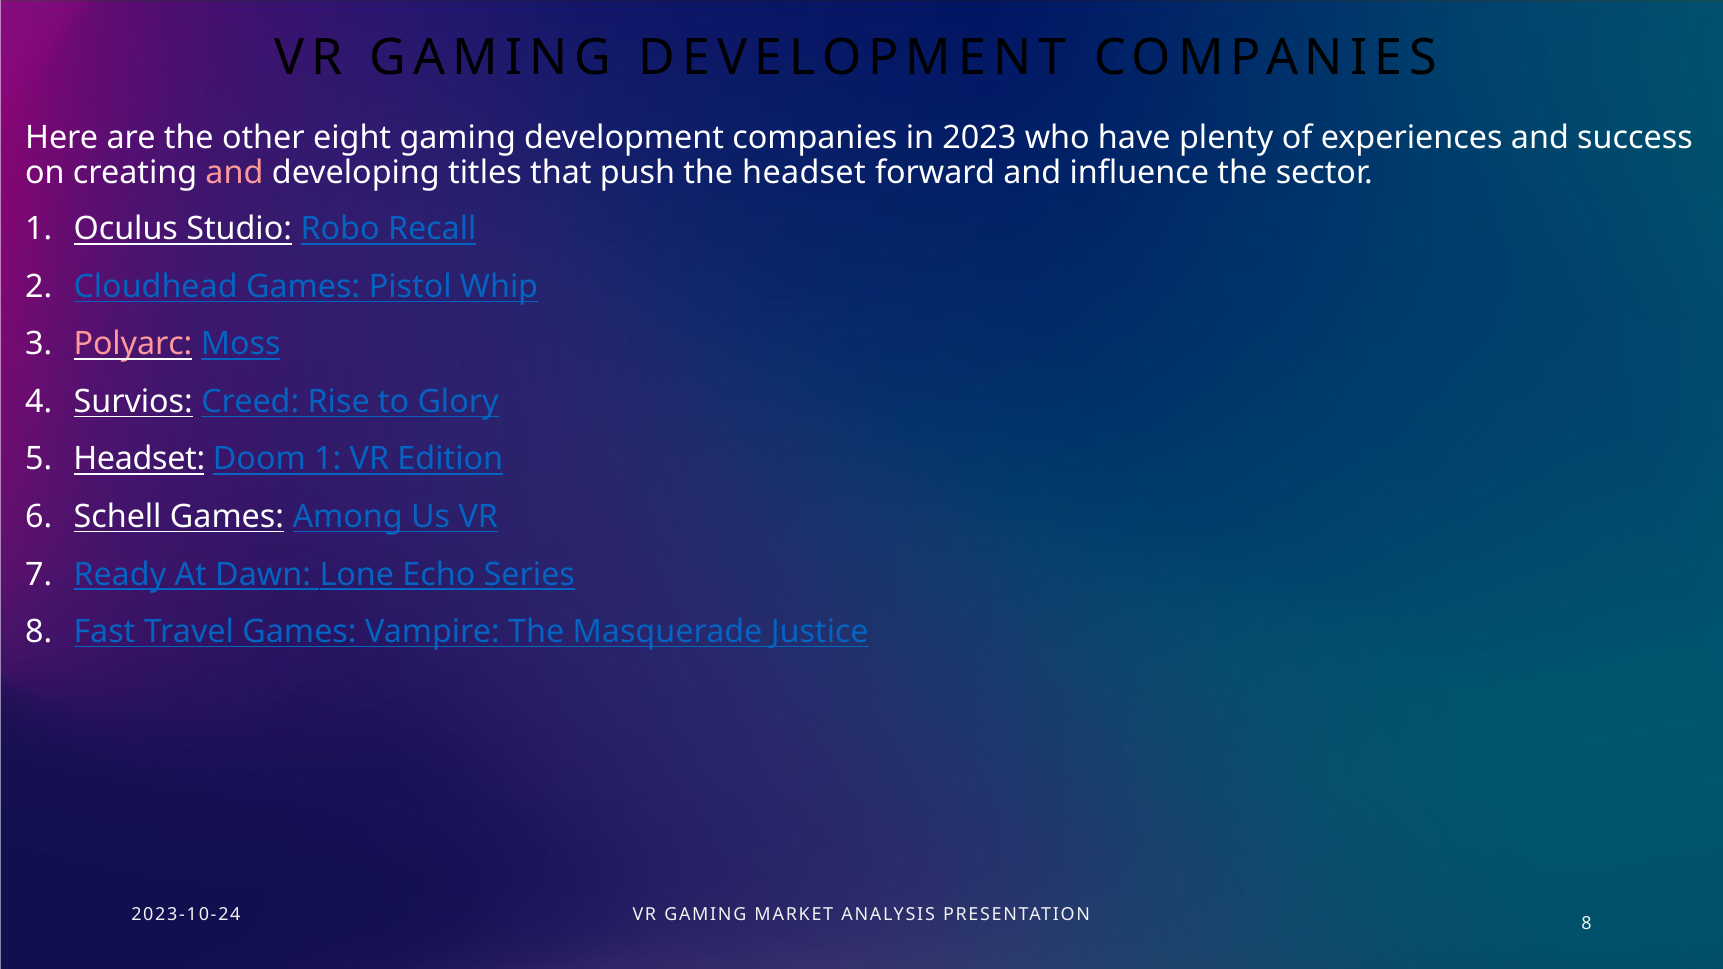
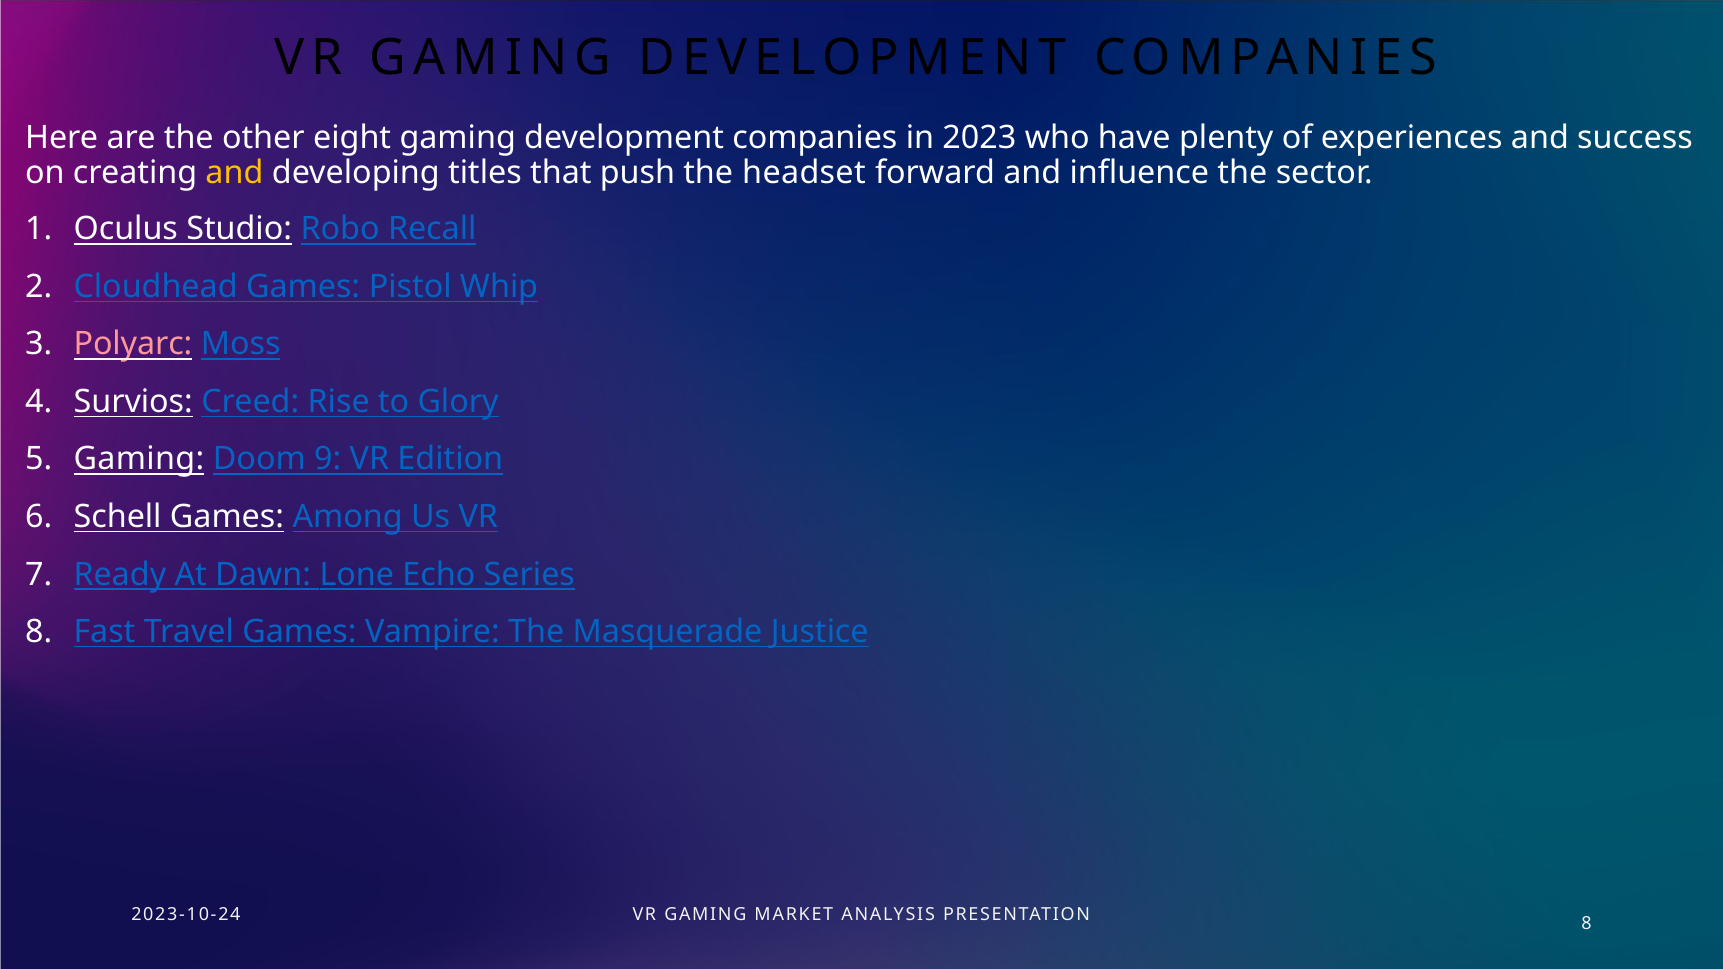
and at (234, 173) colour: pink -> yellow
Headset at (139, 459): Headset -> Gaming
Doom 1: 1 -> 9
